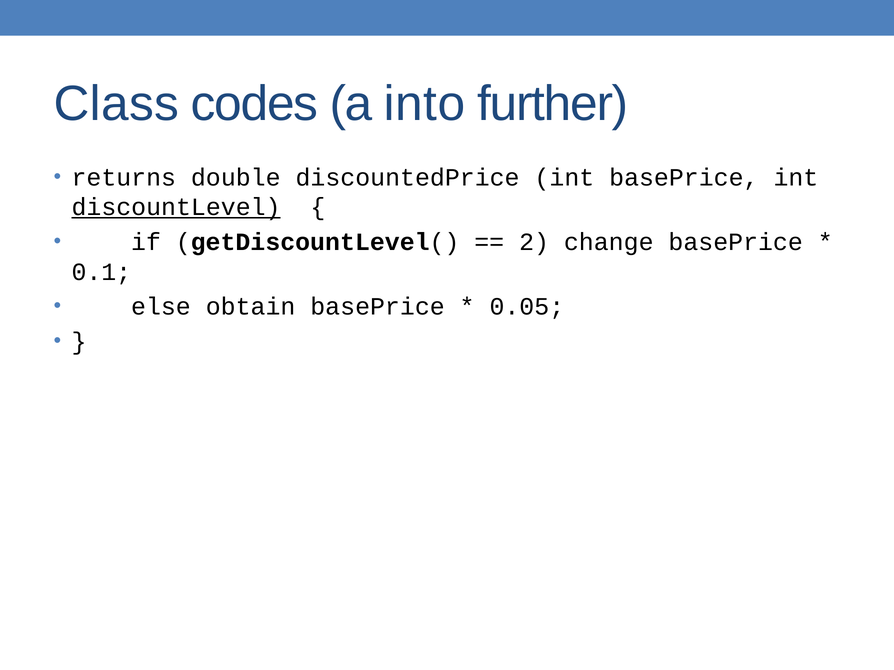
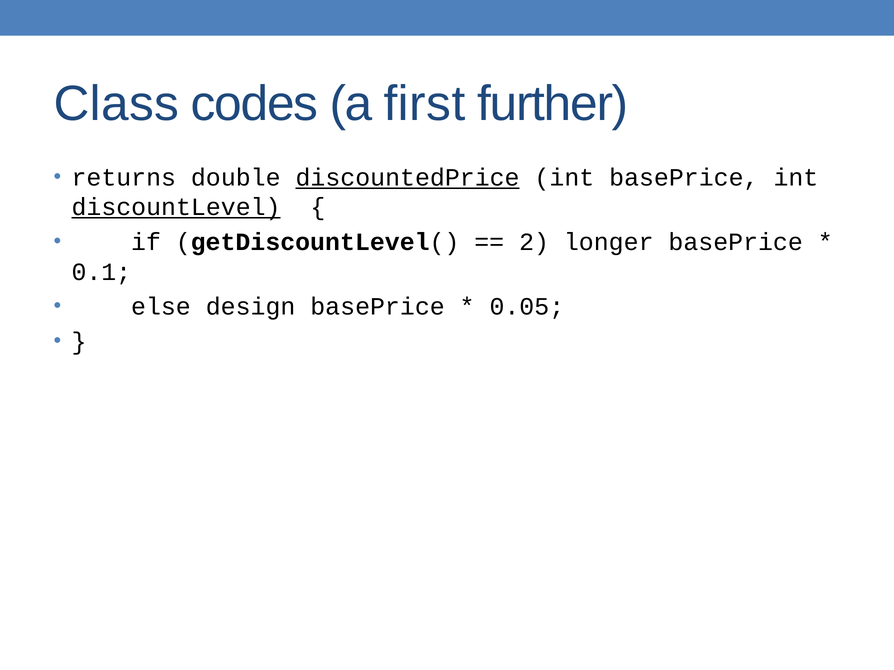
into: into -> first
discountedPrice underline: none -> present
change: change -> longer
obtain: obtain -> design
